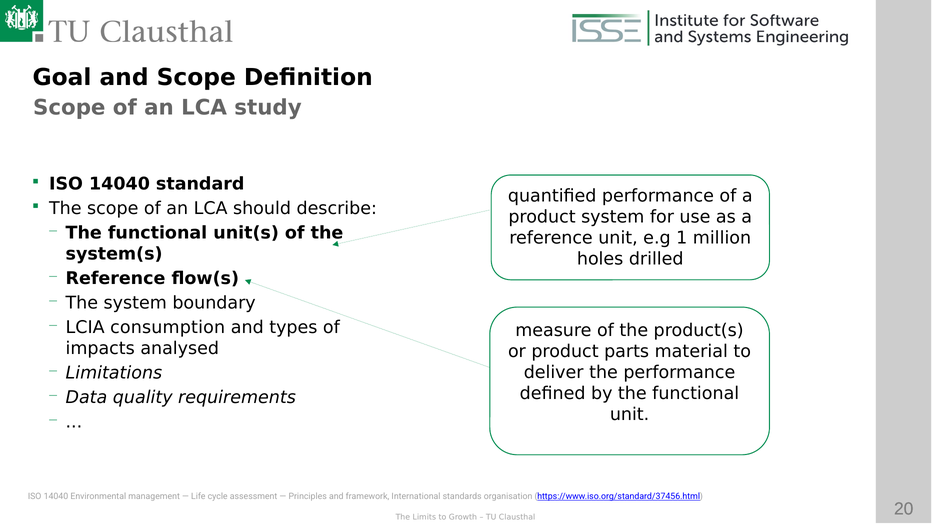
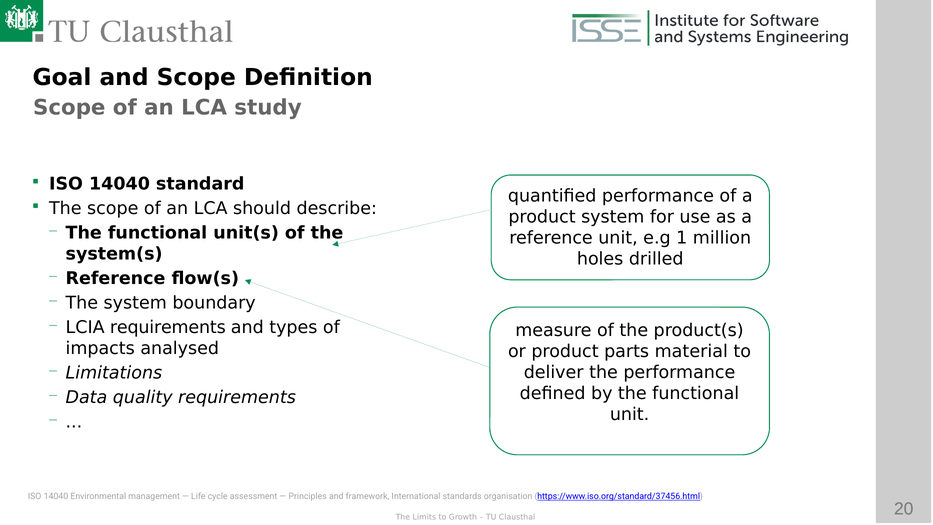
LCIA consumption: consumption -> requirements
